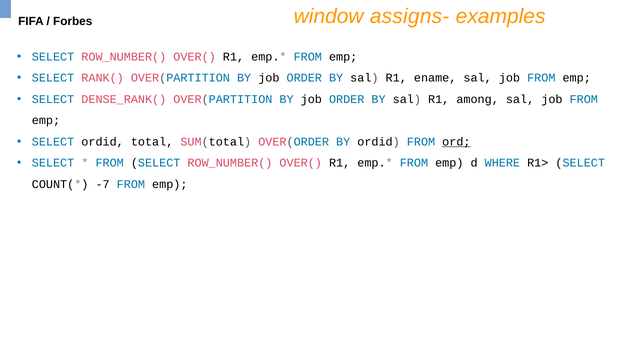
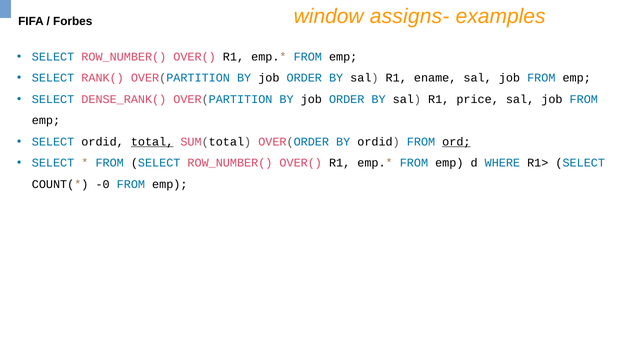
among: among -> price
total underline: none -> present
-7: -7 -> -0
